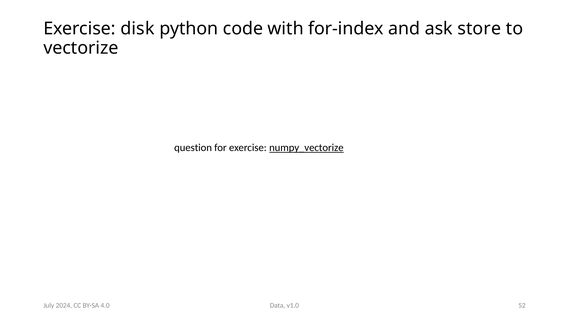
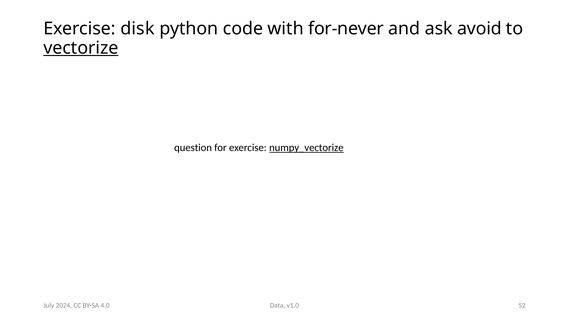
for-index: for-index -> for-never
store: store -> avoid
vectorize underline: none -> present
